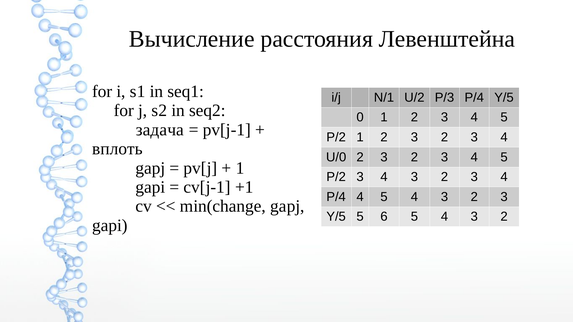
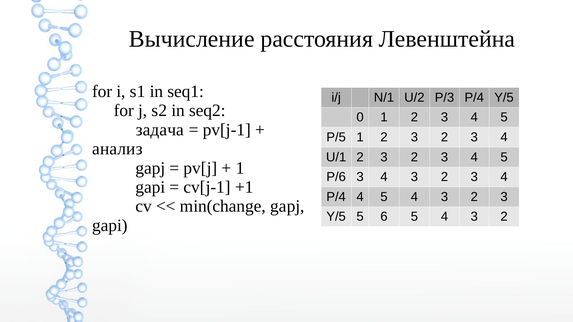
P/2 at (336, 137): P/2 -> P/5
вплоть: вплоть -> анализ
U/0: U/0 -> U/1
P/2 at (336, 177): P/2 -> P/6
